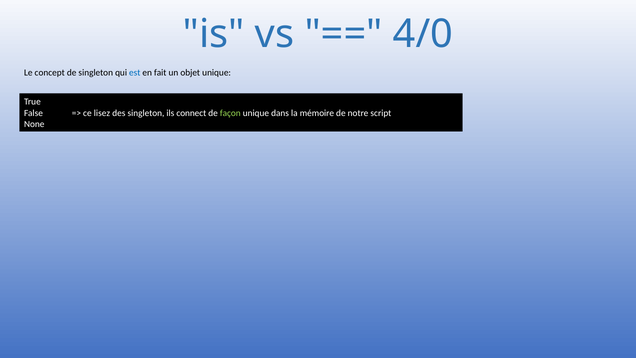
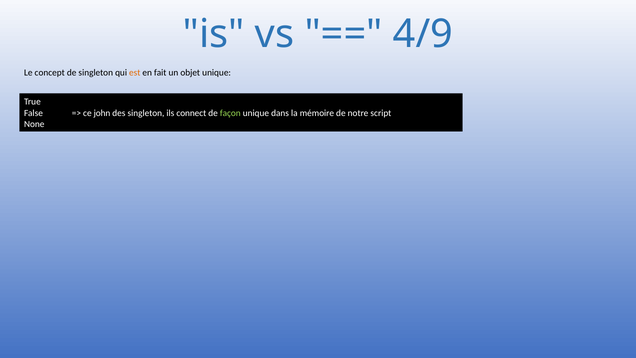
4/0: 4/0 -> 4/9
est colour: blue -> orange
lisez: lisez -> john
